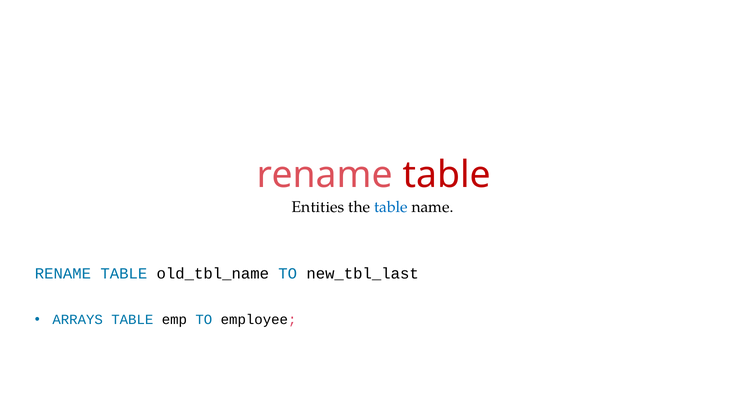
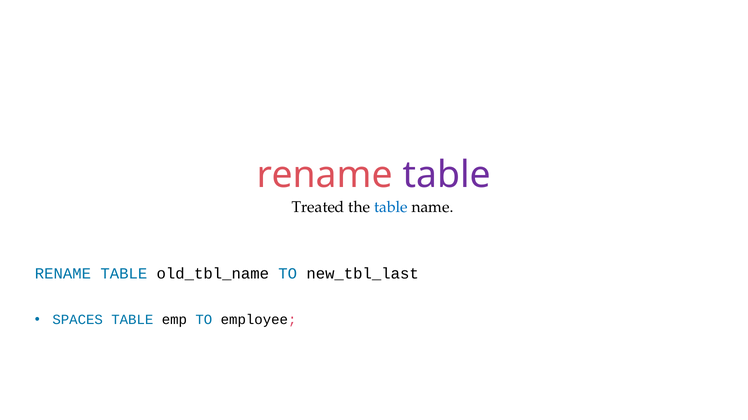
table at (447, 175) colour: red -> purple
Entities: Entities -> Treated
ARRAYS: ARRAYS -> SPACES
